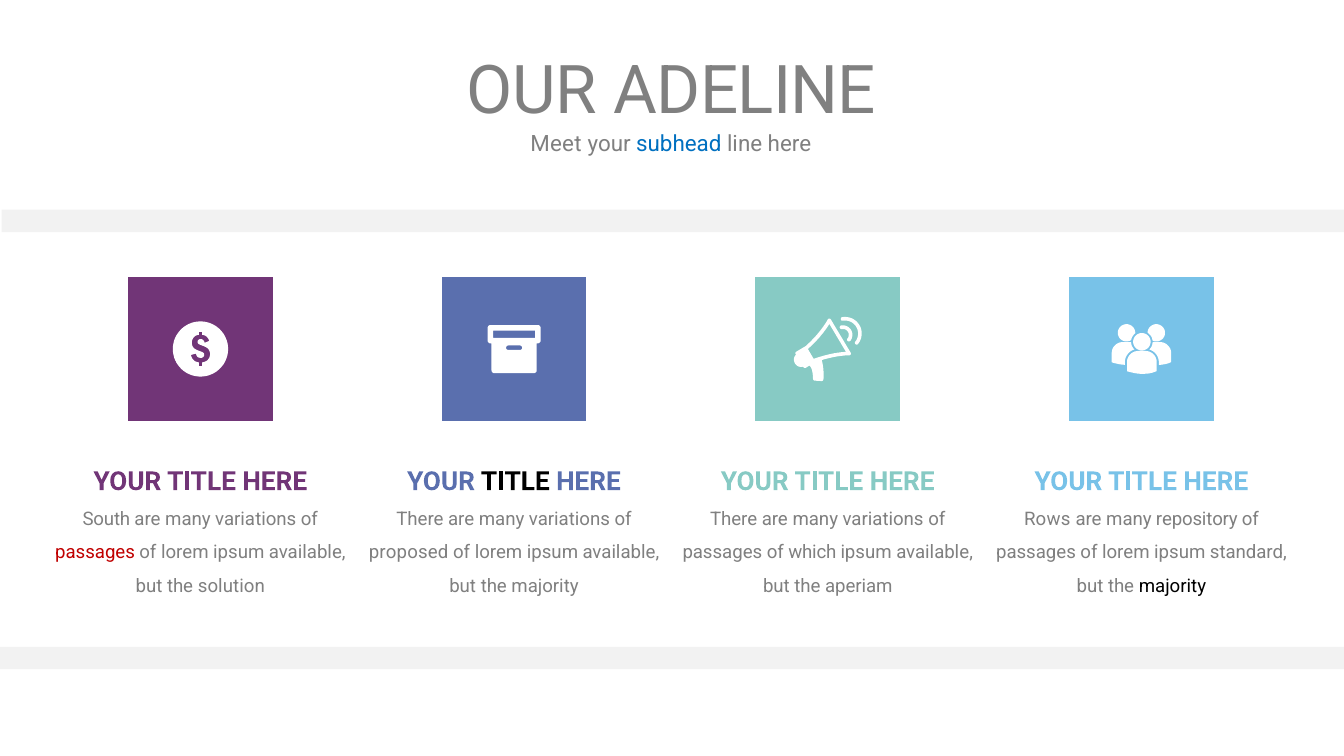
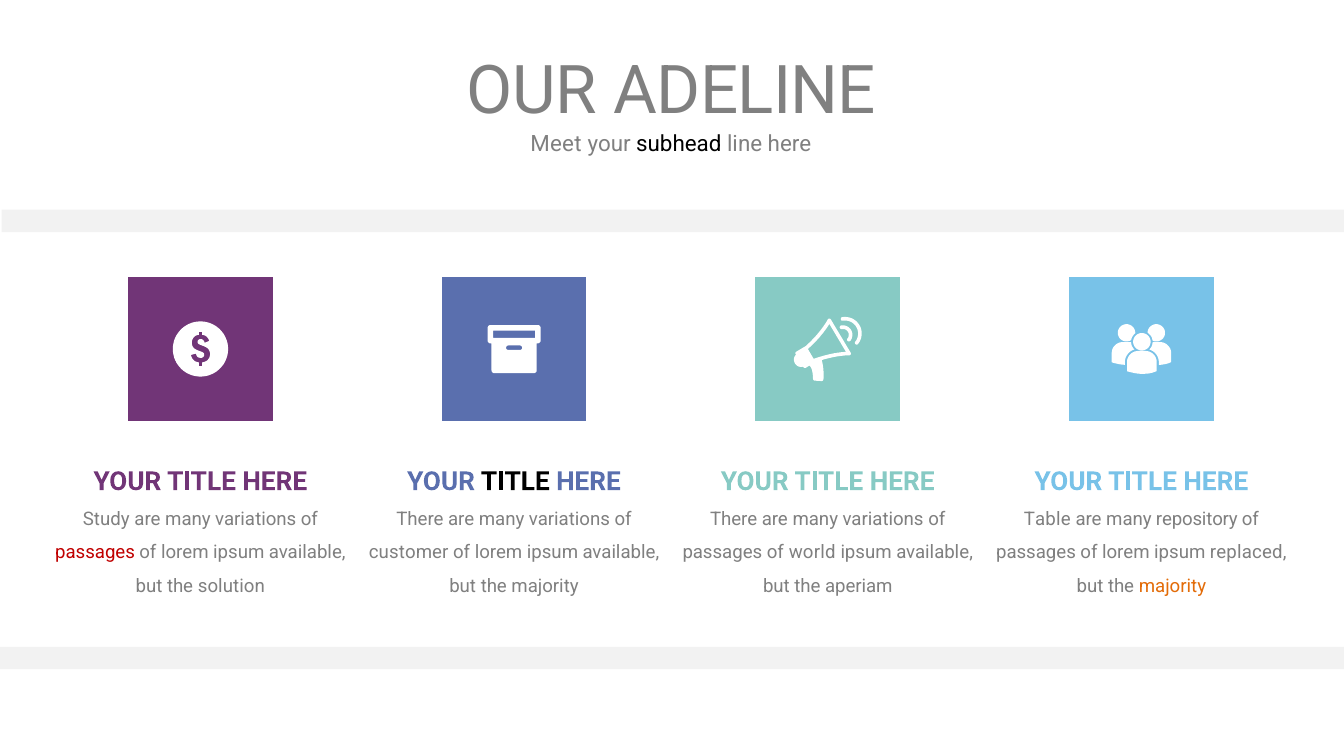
subhead colour: blue -> black
South: South -> Study
Rows: Rows -> Table
proposed: proposed -> customer
which: which -> world
standard: standard -> replaced
majority at (1172, 586) colour: black -> orange
